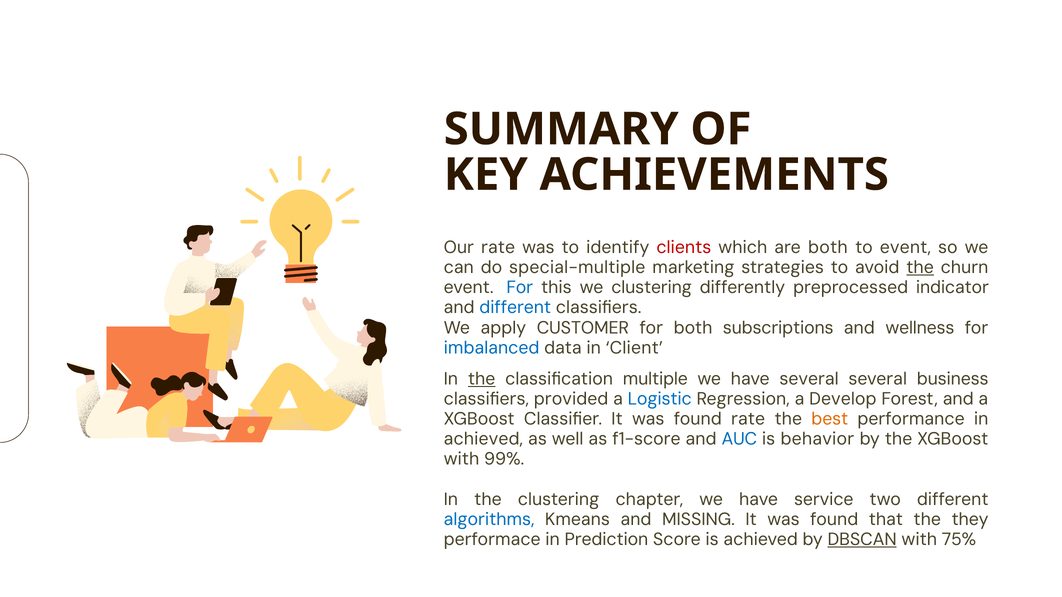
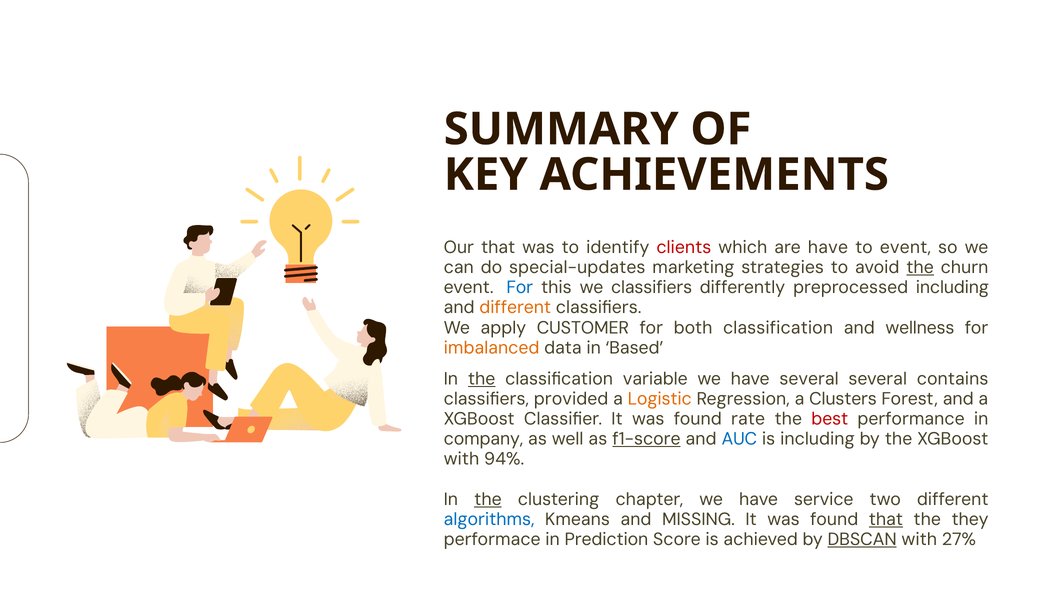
Our rate: rate -> that
are both: both -> have
special-multiple: special-multiple -> special-updates
we clustering: clustering -> classifiers
preprocessed indicator: indicator -> including
different at (515, 308) colour: blue -> orange
both subscriptions: subscriptions -> classification
imbalanced colour: blue -> orange
Client: Client -> Based
multiple: multiple -> variable
business: business -> contains
Logistic colour: blue -> orange
Develop: Develop -> Clusters
best colour: orange -> red
achieved at (483, 439): achieved -> company
f1-score underline: none -> present
is behavior: behavior -> including
99%: 99% -> 94%
the at (488, 500) underline: none -> present
that at (886, 520) underline: none -> present
75%: 75% -> 27%
